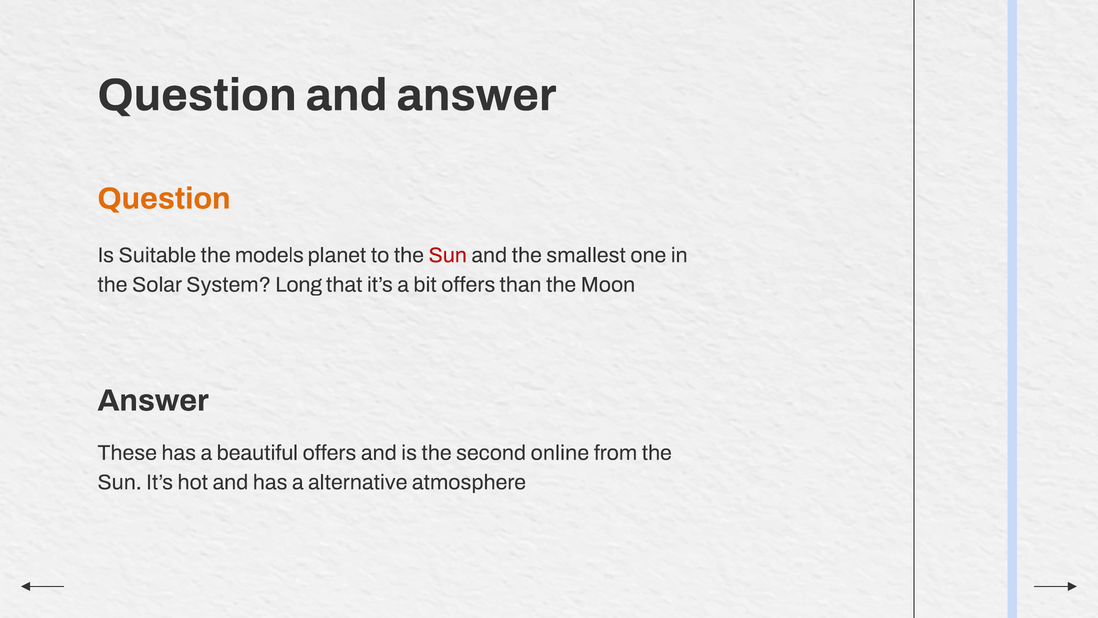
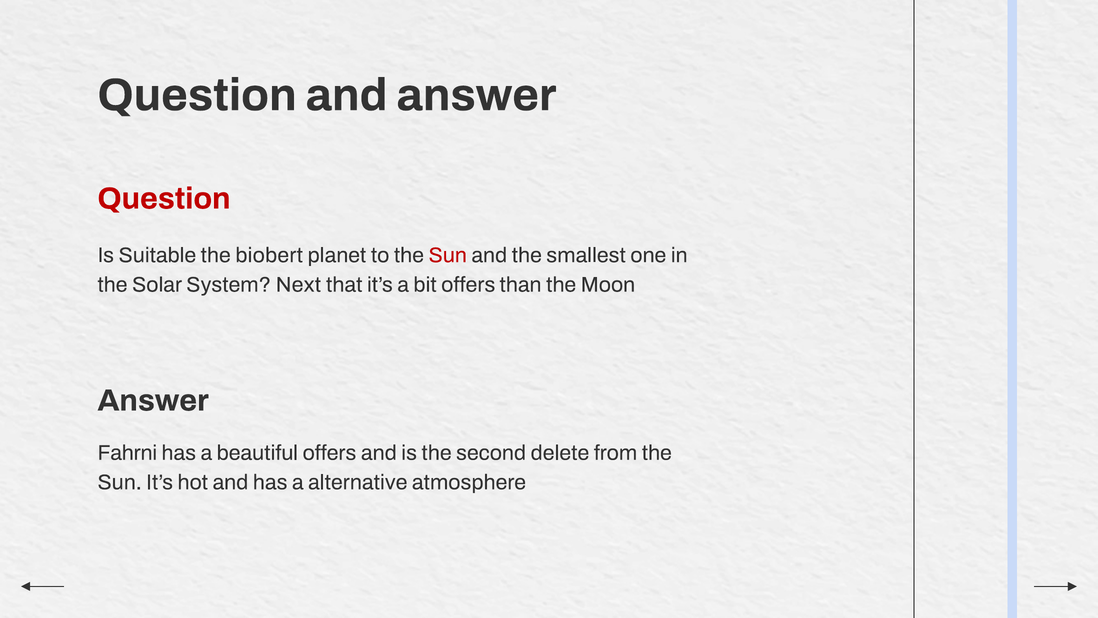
Question at (164, 198) colour: orange -> red
models: models -> biobert
Long: Long -> Next
These: These -> Fahrni
online: online -> delete
